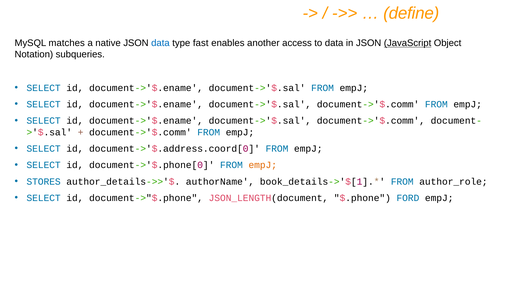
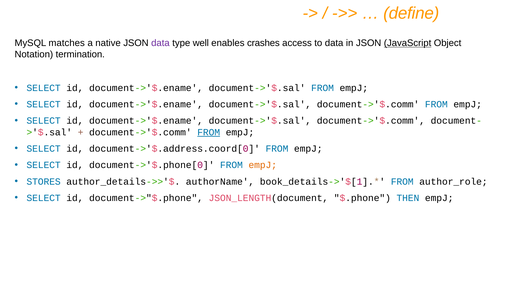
data at (160, 43) colour: blue -> purple
fast: fast -> well
another: another -> crashes
subqueries: subqueries -> termination
FROM at (209, 132) underline: none -> present
FORD: FORD -> THEN
